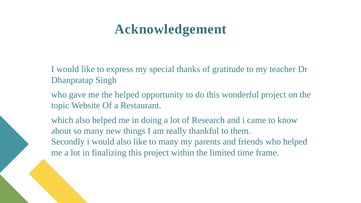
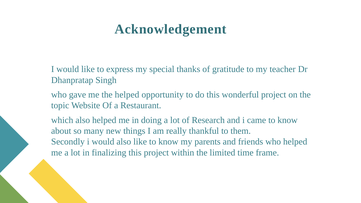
like to many: many -> know
